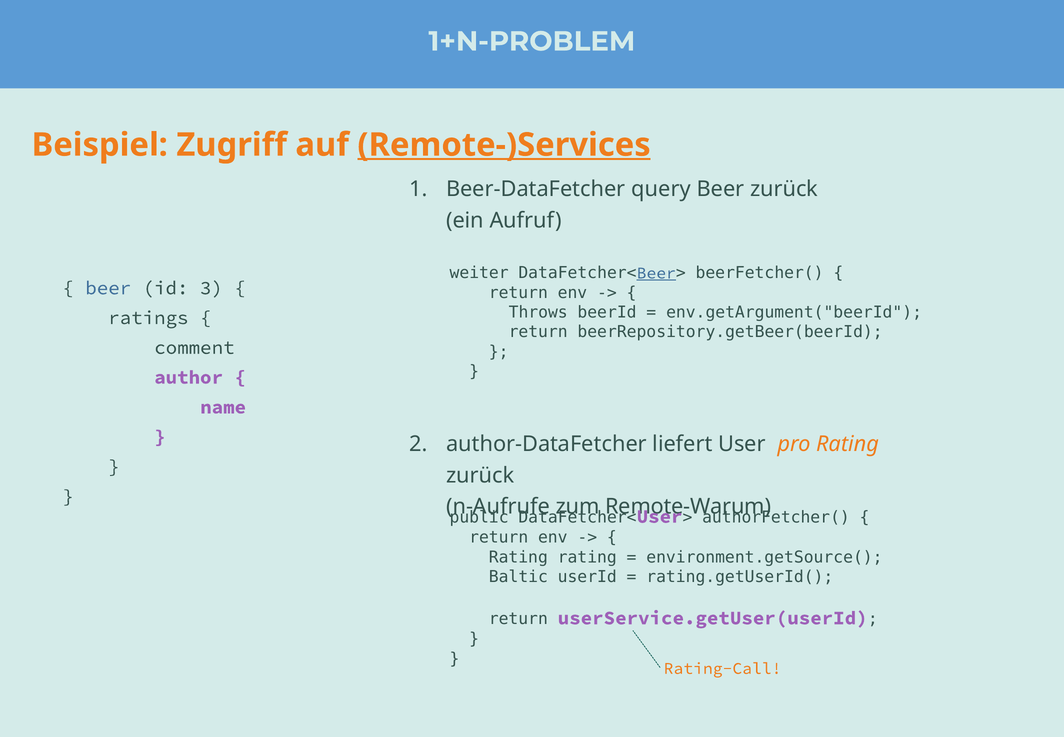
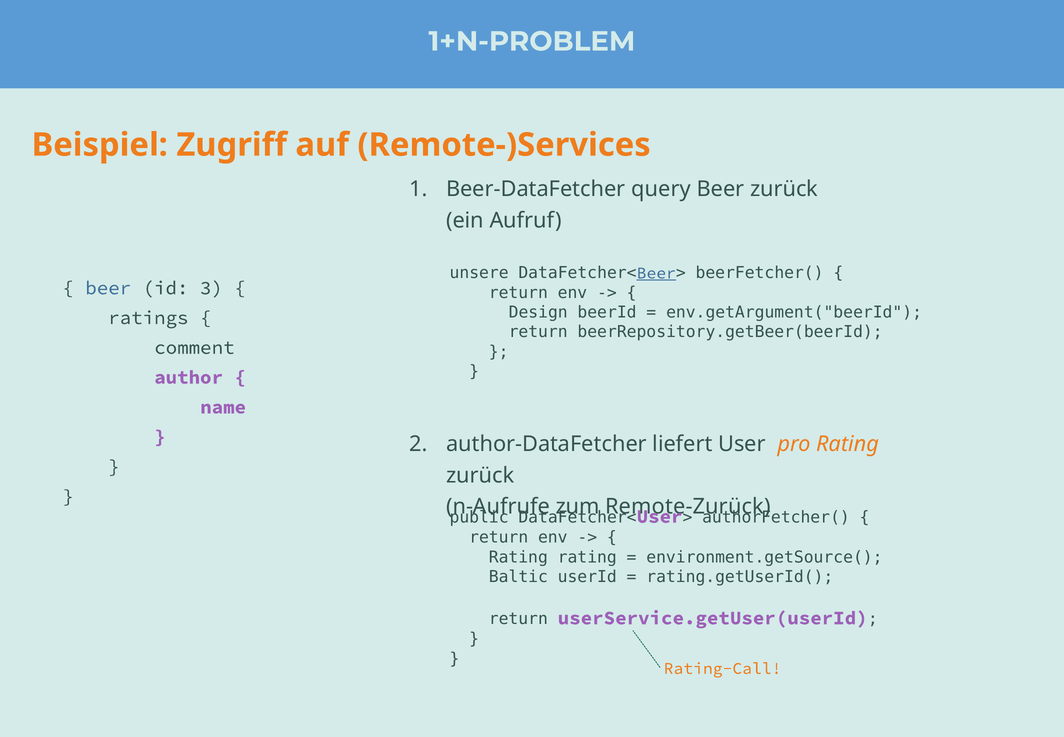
Remote-)Services underline: present -> none
weiter: weiter -> unsere
Throws: Throws -> Design
Remote-Warum: Remote-Warum -> Remote-Zurück
